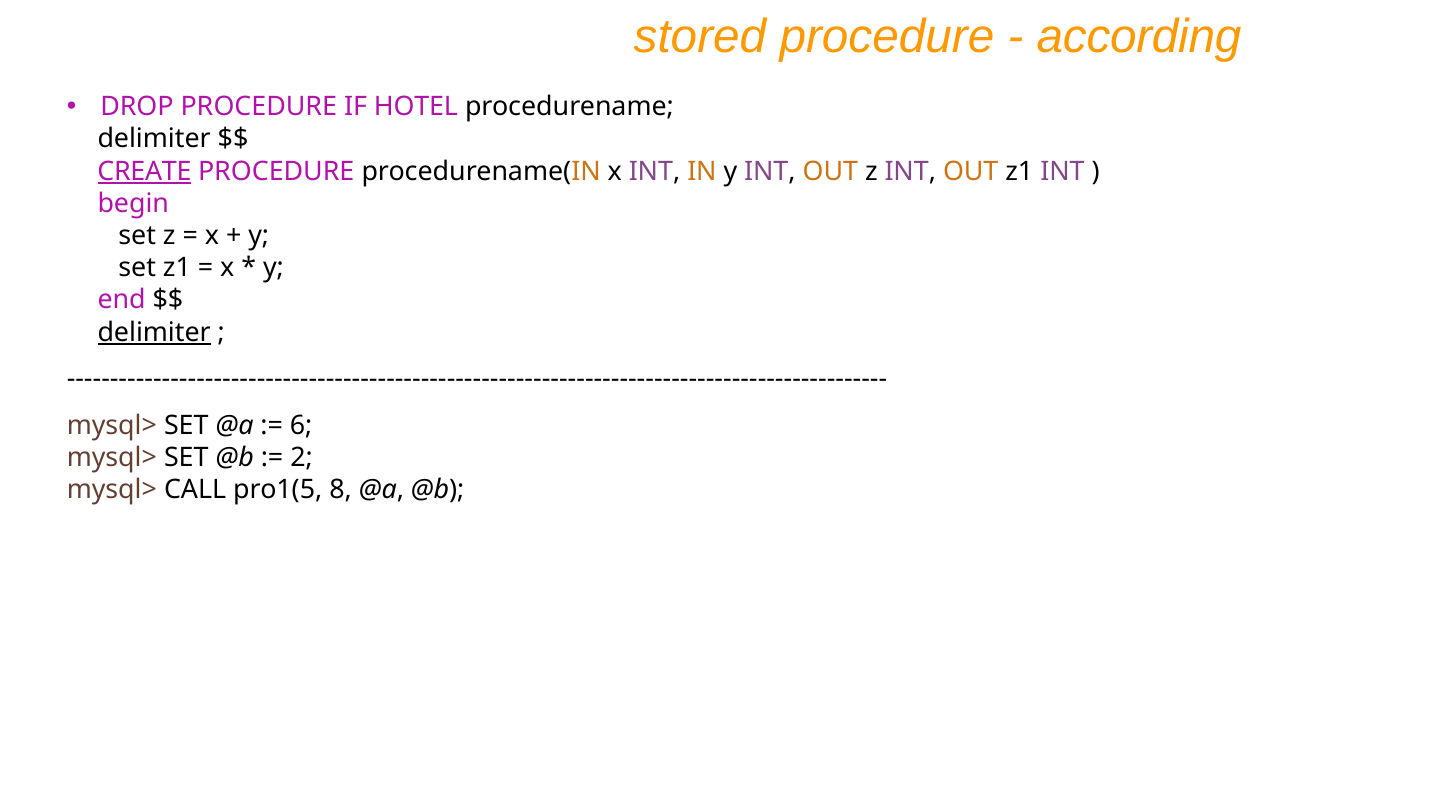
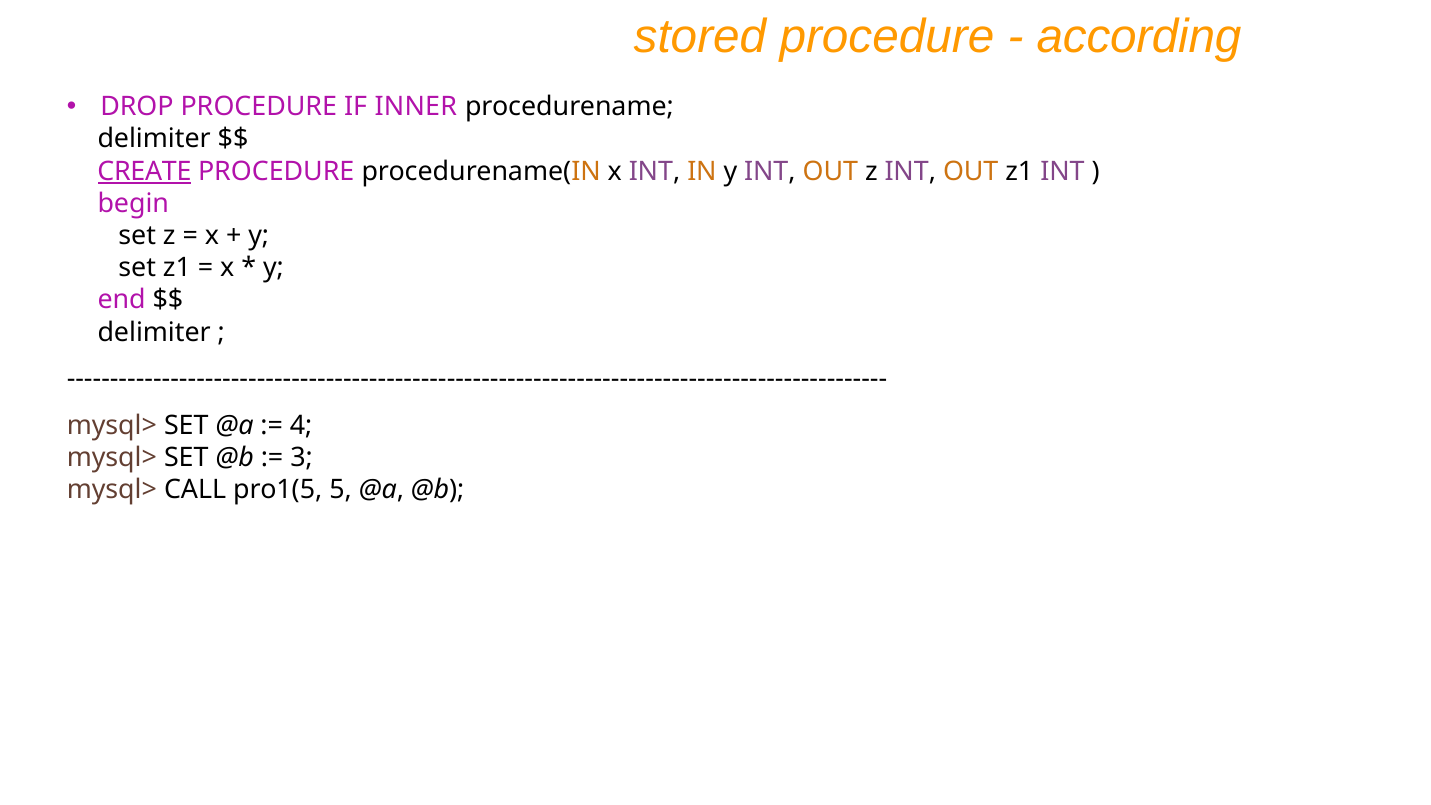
HOTEL: HOTEL -> INNER
delimiter at (154, 332) underline: present -> none
6: 6 -> 4
2: 2 -> 3
8: 8 -> 5
